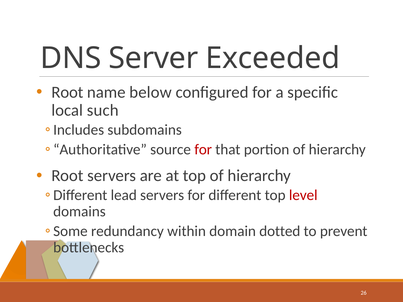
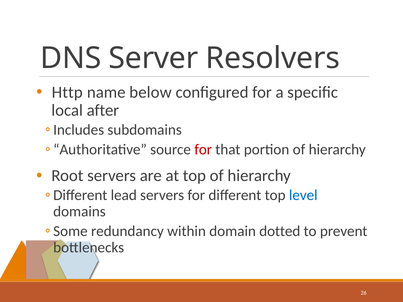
Exceeded: Exceeded -> Resolvers
Root at (67, 92): Root -> Http
such: such -> after
level colour: red -> blue
